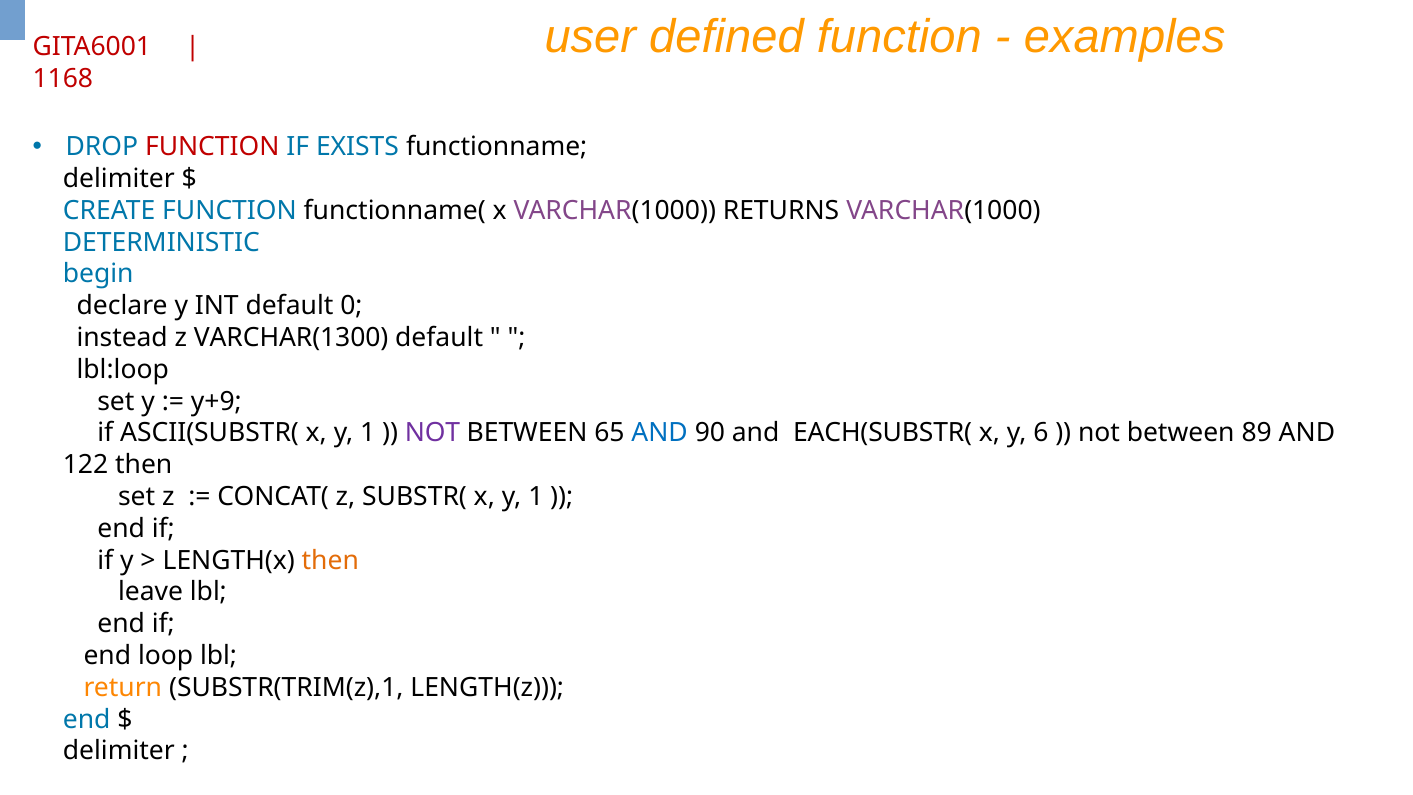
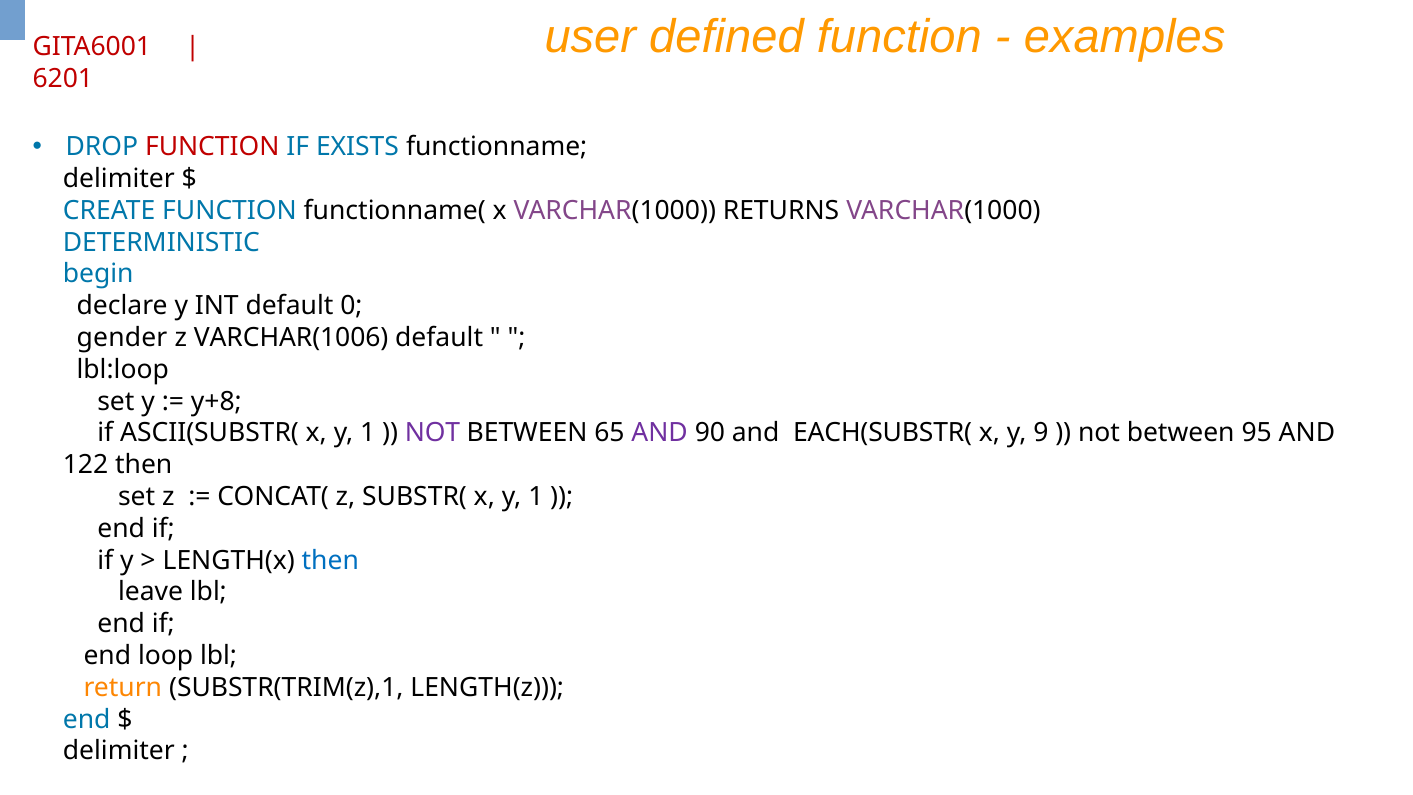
1168: 1168 -> 6201
instead: instead -> gender
VARCHAR(1300: VARCHAR(1300 -> VARCHAR(1006
y+9: y+9 -> y+8
AND at (660, 433) colour: blue -> purple
6: 6 -> 9
89: 89 -> 95
then at (330, 560) colour: orange -> blue
